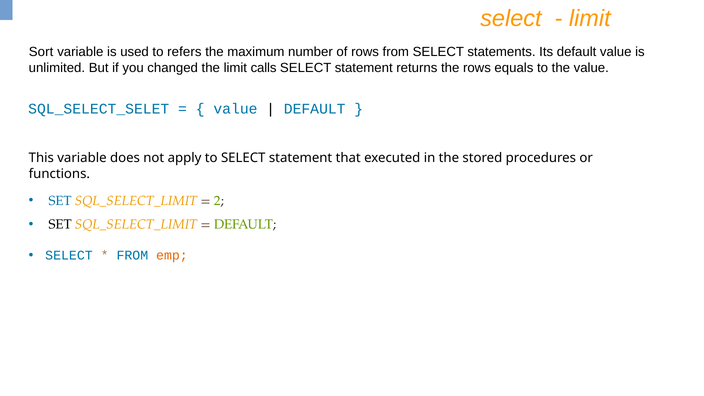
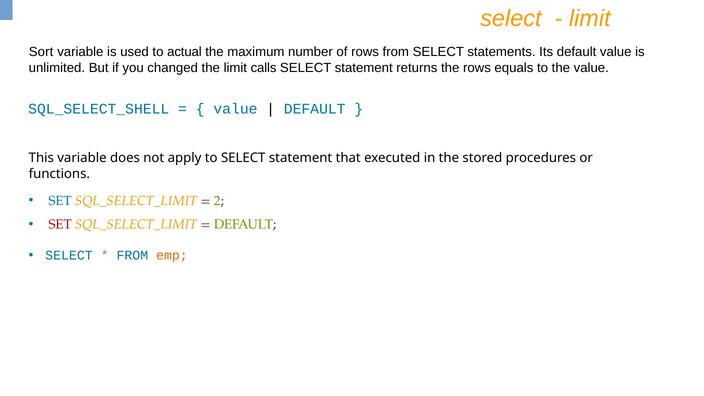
refers: refers -> actual
SQL_SELECT_SELET: SQL_SELECT_SELET -> SQL_SELECT_SHELL
SET at (60, 224) colour: black -> red
